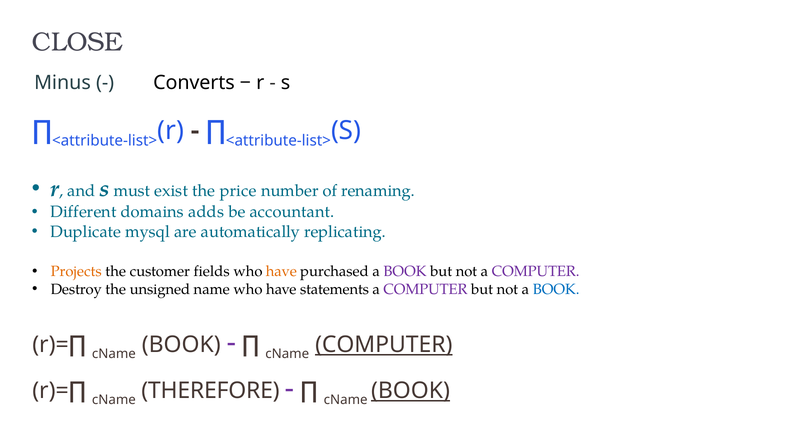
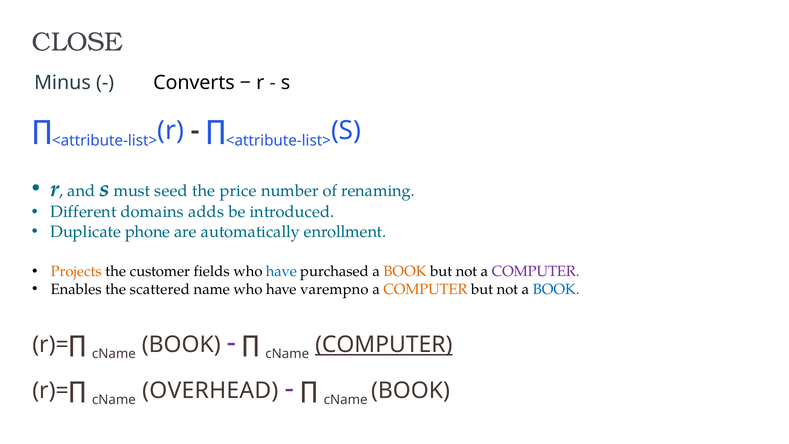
exist: exist -> seed
accountant: accountant -> introduced
mysql: mysql -> phone
replicating: replicating -> enrollment
have at (281, 271) colour: orange -> blue
BOOK at (405, 271) colour: purple -> orange
Destroy: Destroy -> Enables
unsigned: unsigned -> scattered
statements: statements -> varempno
COMPUTER at (425, 289) colour: purple -> orange
THEREFORE: THEREFORE -> OVERHEAD
BOOK at (410, 391) underline: present -> none
